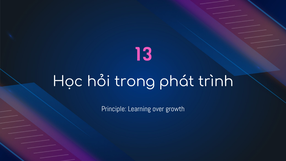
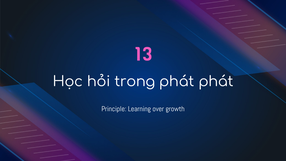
phát trình: trình -> phát
